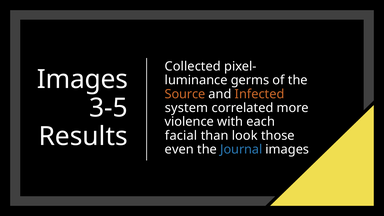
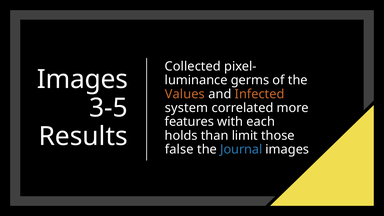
Source: Source -> Values
violence: violence -> features
facial: facial -> holds
look: look -> limit
even: even -> false
